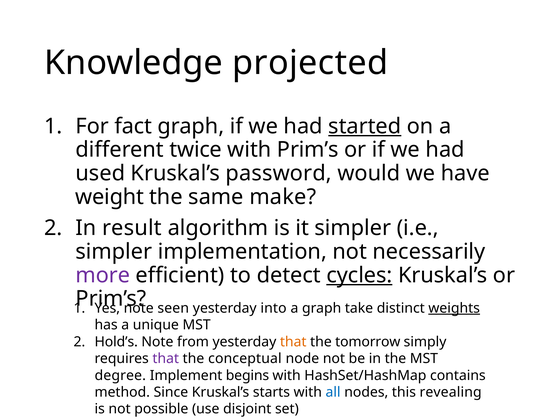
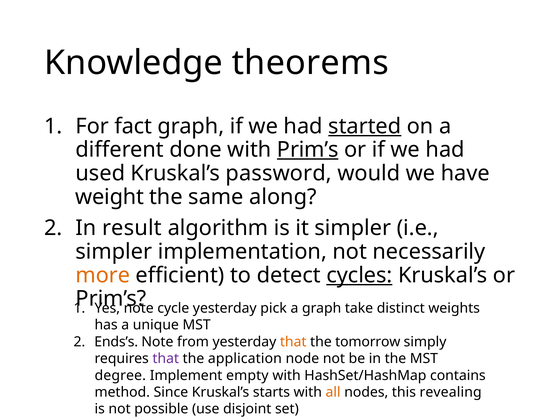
projected: projected -> theorems
twice: twice -> done
Prim’s at (308, 150) underline: none -> present
make: make -> along
more colour: purple -> orange
seen: seen -> cycle
into: into -> pick
weights underline: present -> none
Hold’s: Hold’s -> Ends’s
conceptual: conceptual -> application
begins: begins -> empty
all colour: blue -> orange
